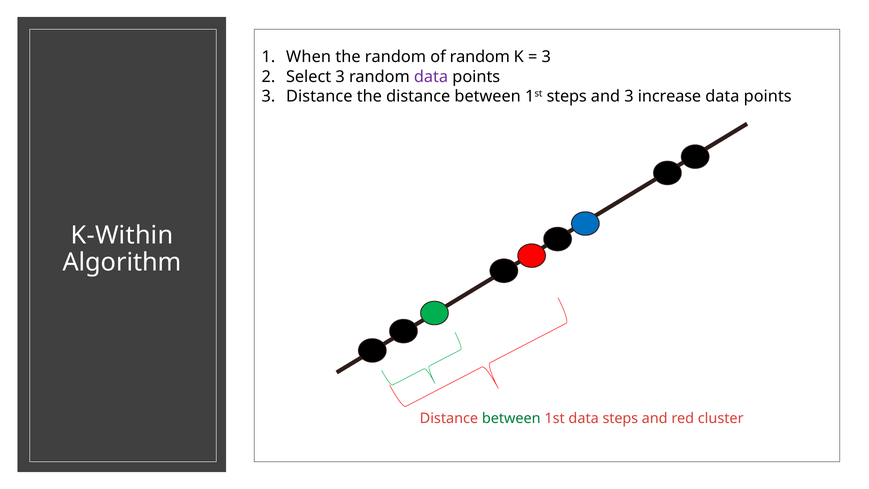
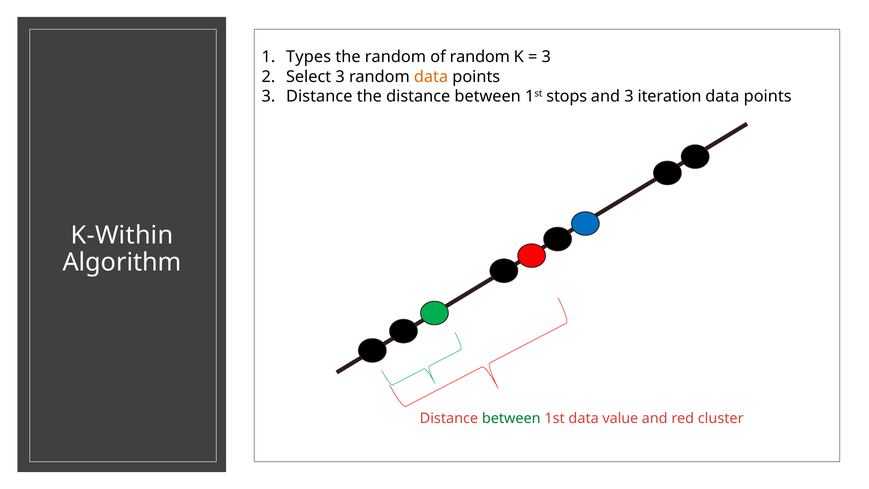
When: When -> Types
data at (431, 77) colour: purple -> orange
1st steps: steps -> stops
increase: increase -> iteration
data steps: steps -> value
